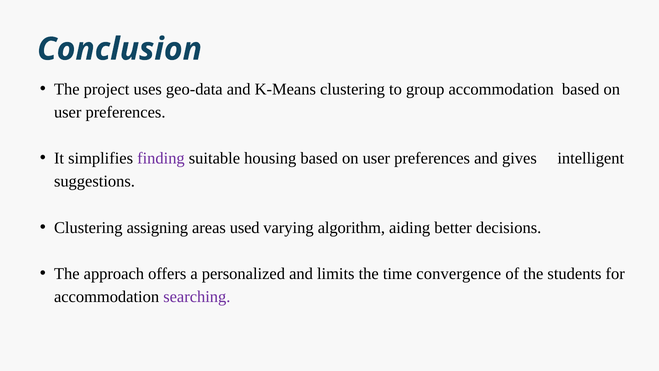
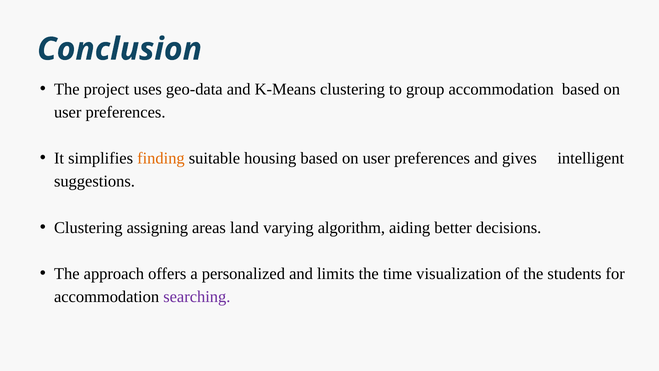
finding colour: purple -> orange
used: used -> land
convergence: convergence -> visualization
